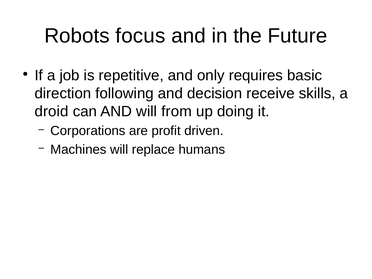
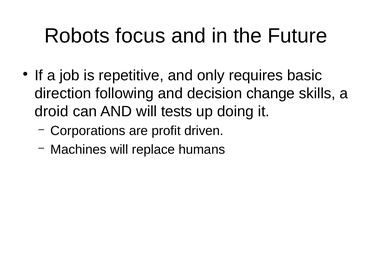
receive: receive -> change
from: from -> tests
